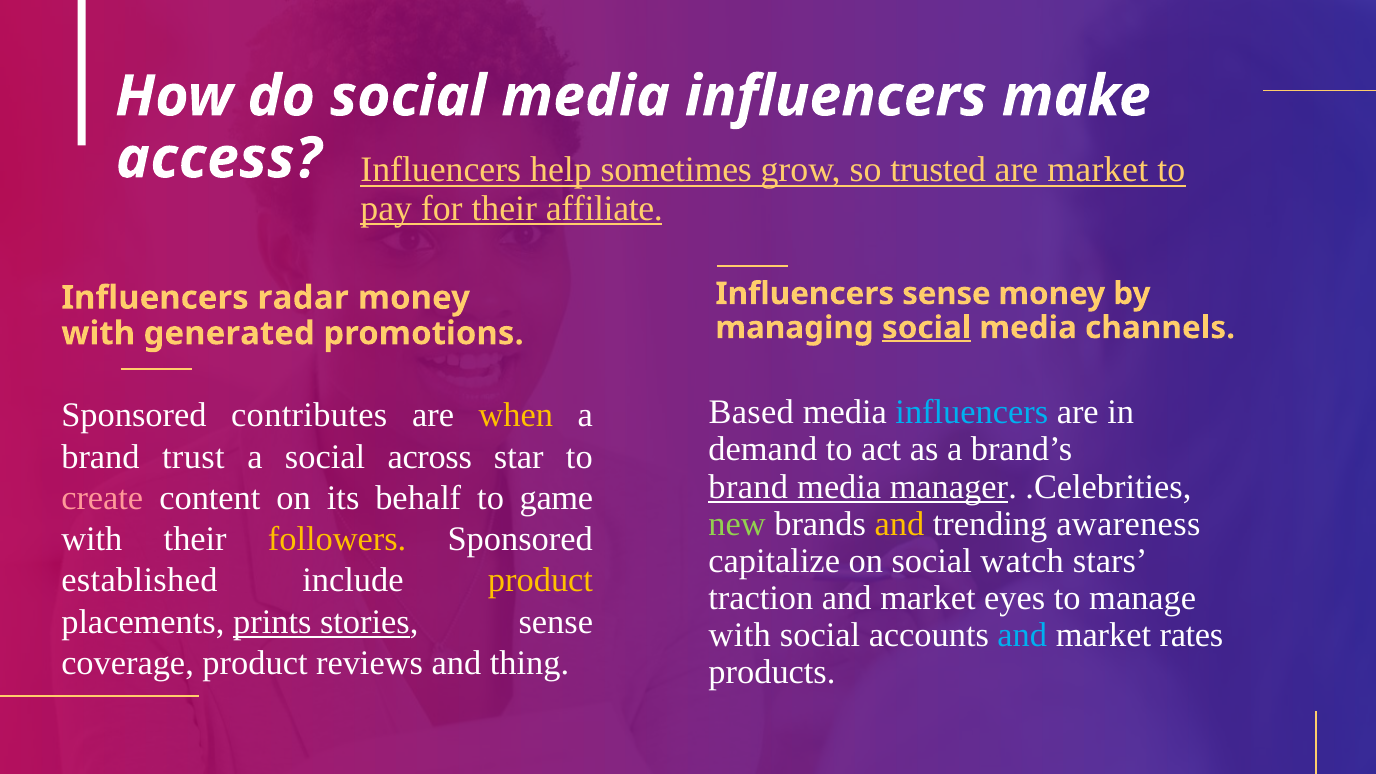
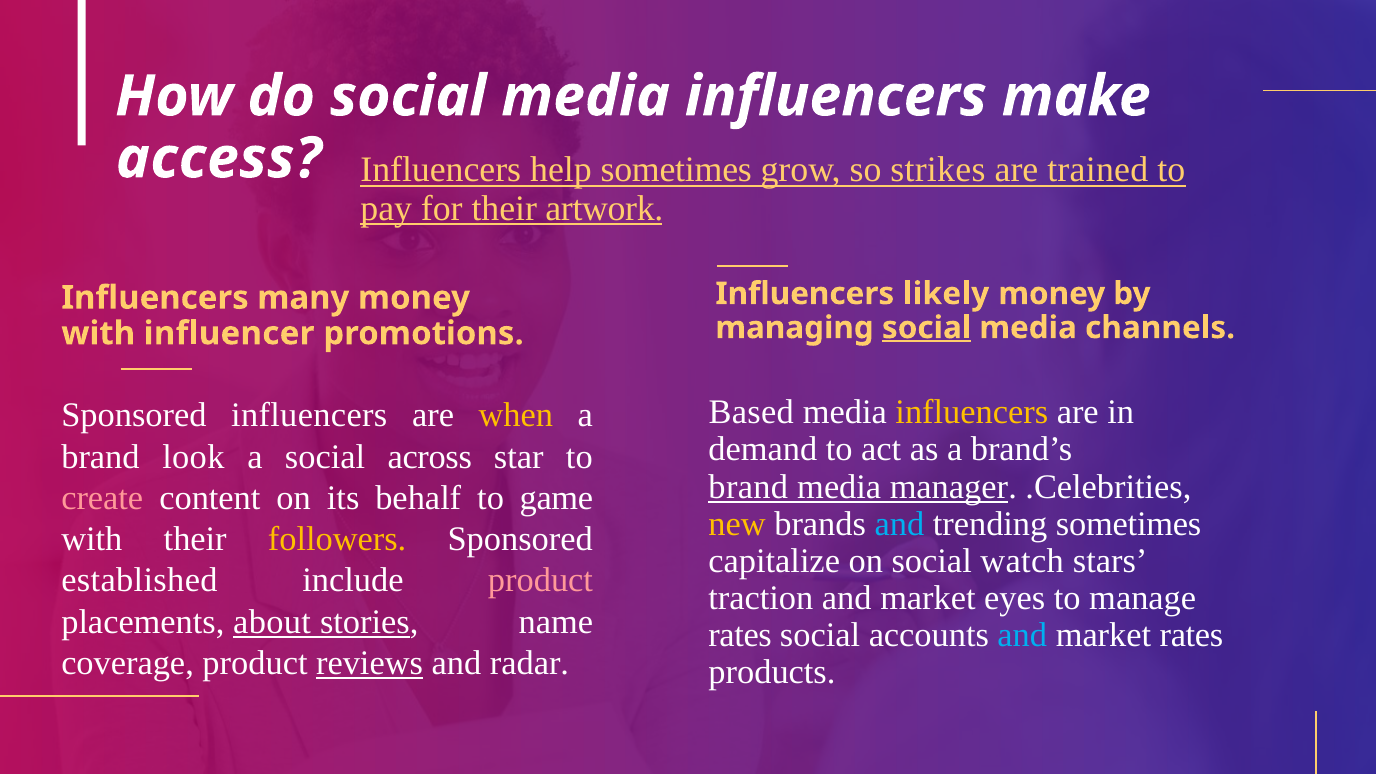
trusted: trusted -> strikes
are market: market -> trained
affiliate: affiliate -> artwork
Influencers sense: sense -> likely
radar: radar -> many
generated: generated -> influencer
influencers at (972, 412) colour: light blue -> yellow
Sponsored contributes: contributes -> influencers
trust: trust -> look
new colour: light green -> yellow
and at (899, 524) colour: yellow -> light blue
trending awareness: awareness -> sometimes
product at (540, 581) colour: yellow -> pink
prints: prints -> about
stories sense: sense -> name
with at (740, 635): with -> rates
reviews underline: none -> present
thing: thing -> radar
